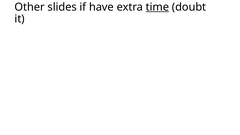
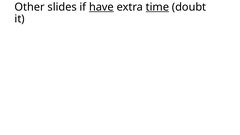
have underline: none -> present
